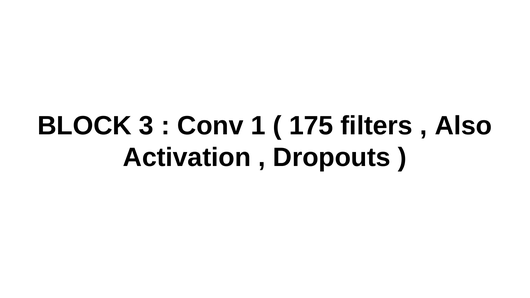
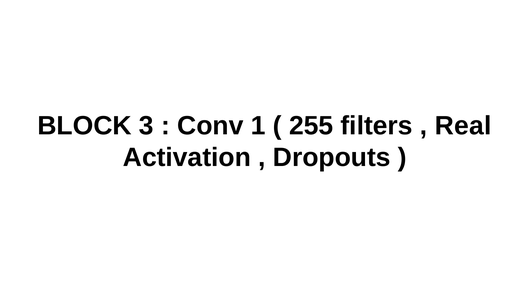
175: 175 -> 255
Also: Also -> Real
